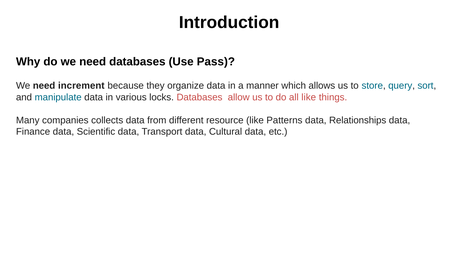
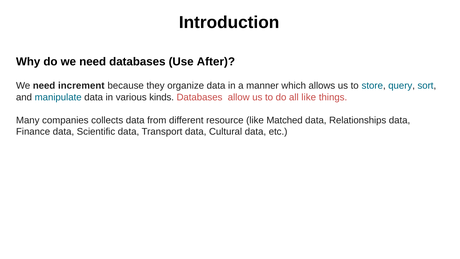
Pass: Pass -> After
locks: locks -> kinds
Patterns: Patterns -> Matched
